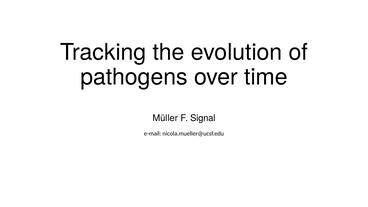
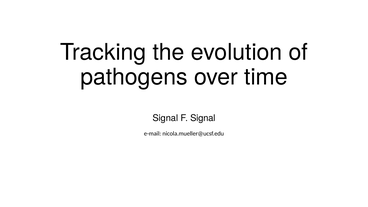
Müller at (165, 118): Müller -> Signal
